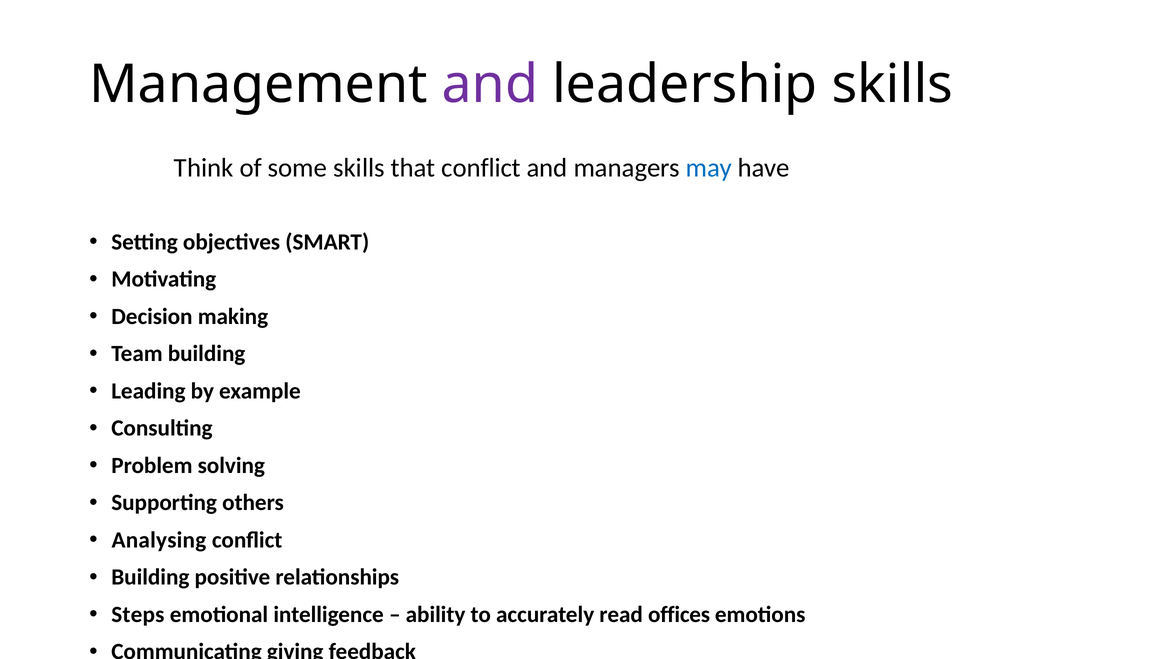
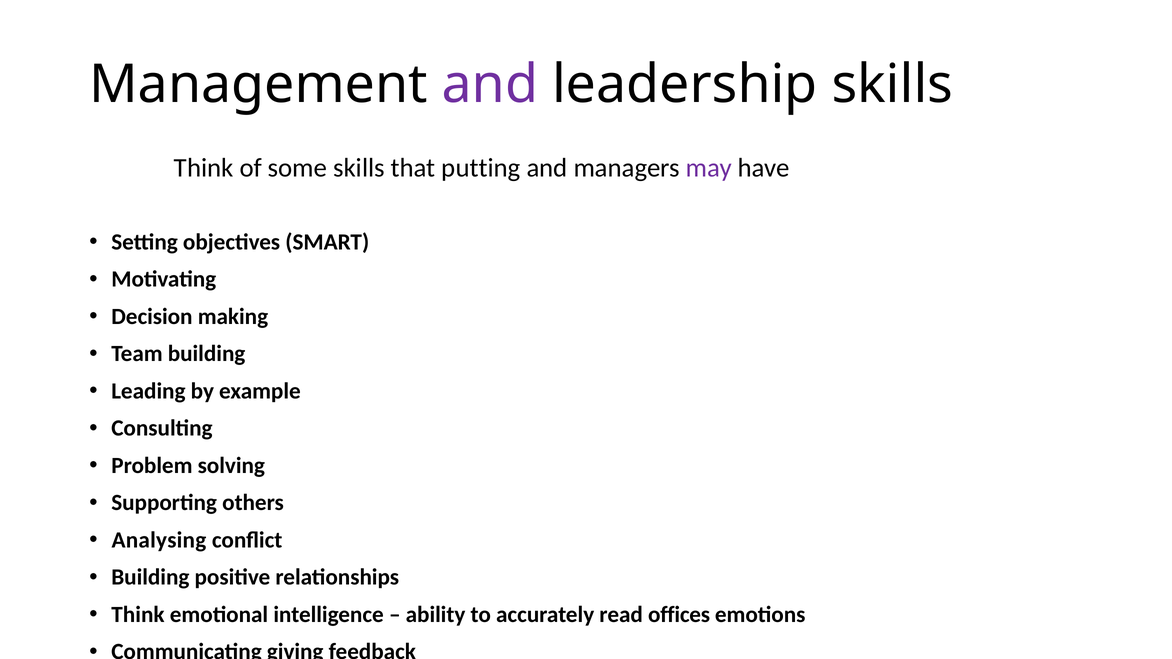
that conflict: conflict -> putting
may colour: blue -> purple
Steps at (138, 615): Steps -> Think
